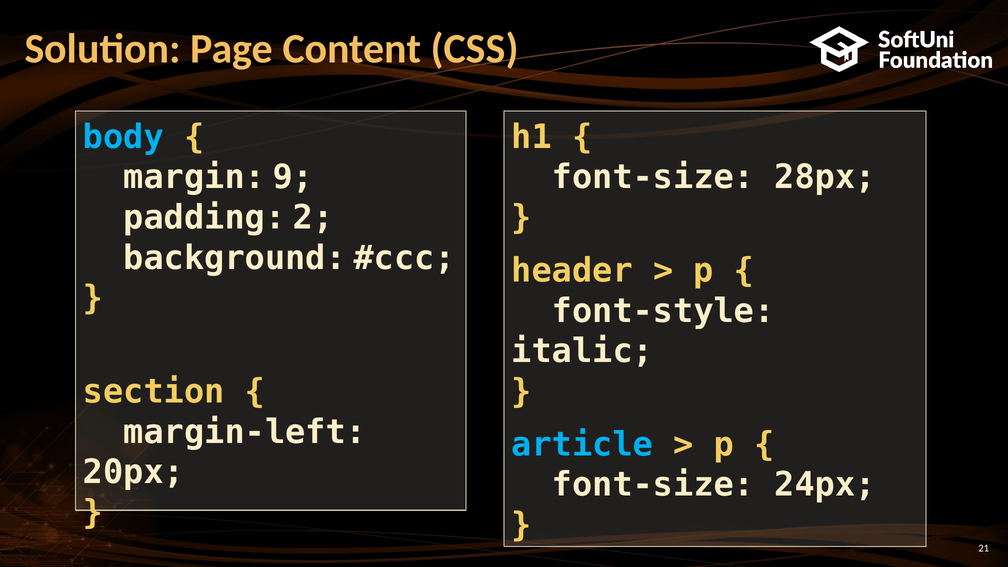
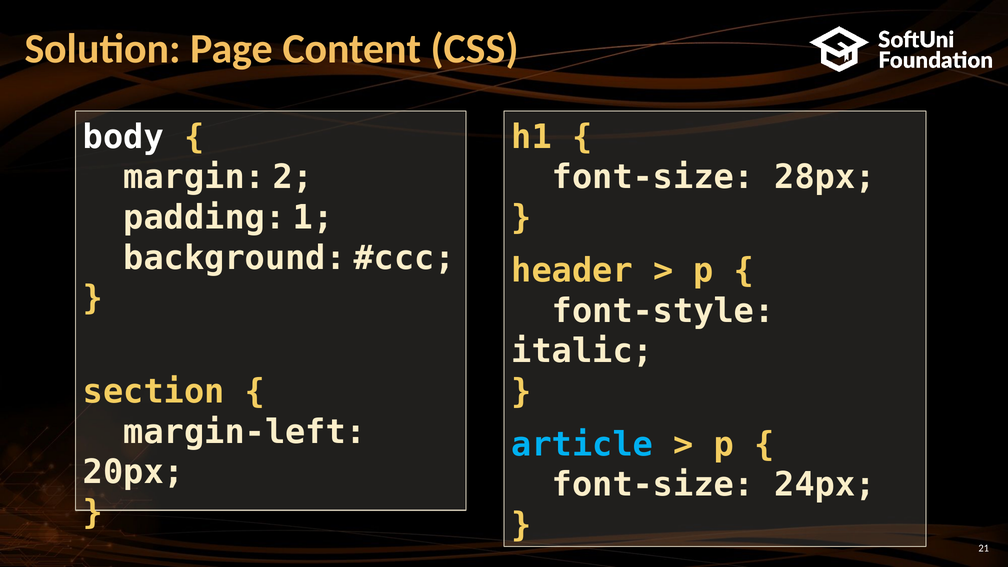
body colour: light blue -> white
9: 9 -> 2
2: 2 -> 1
